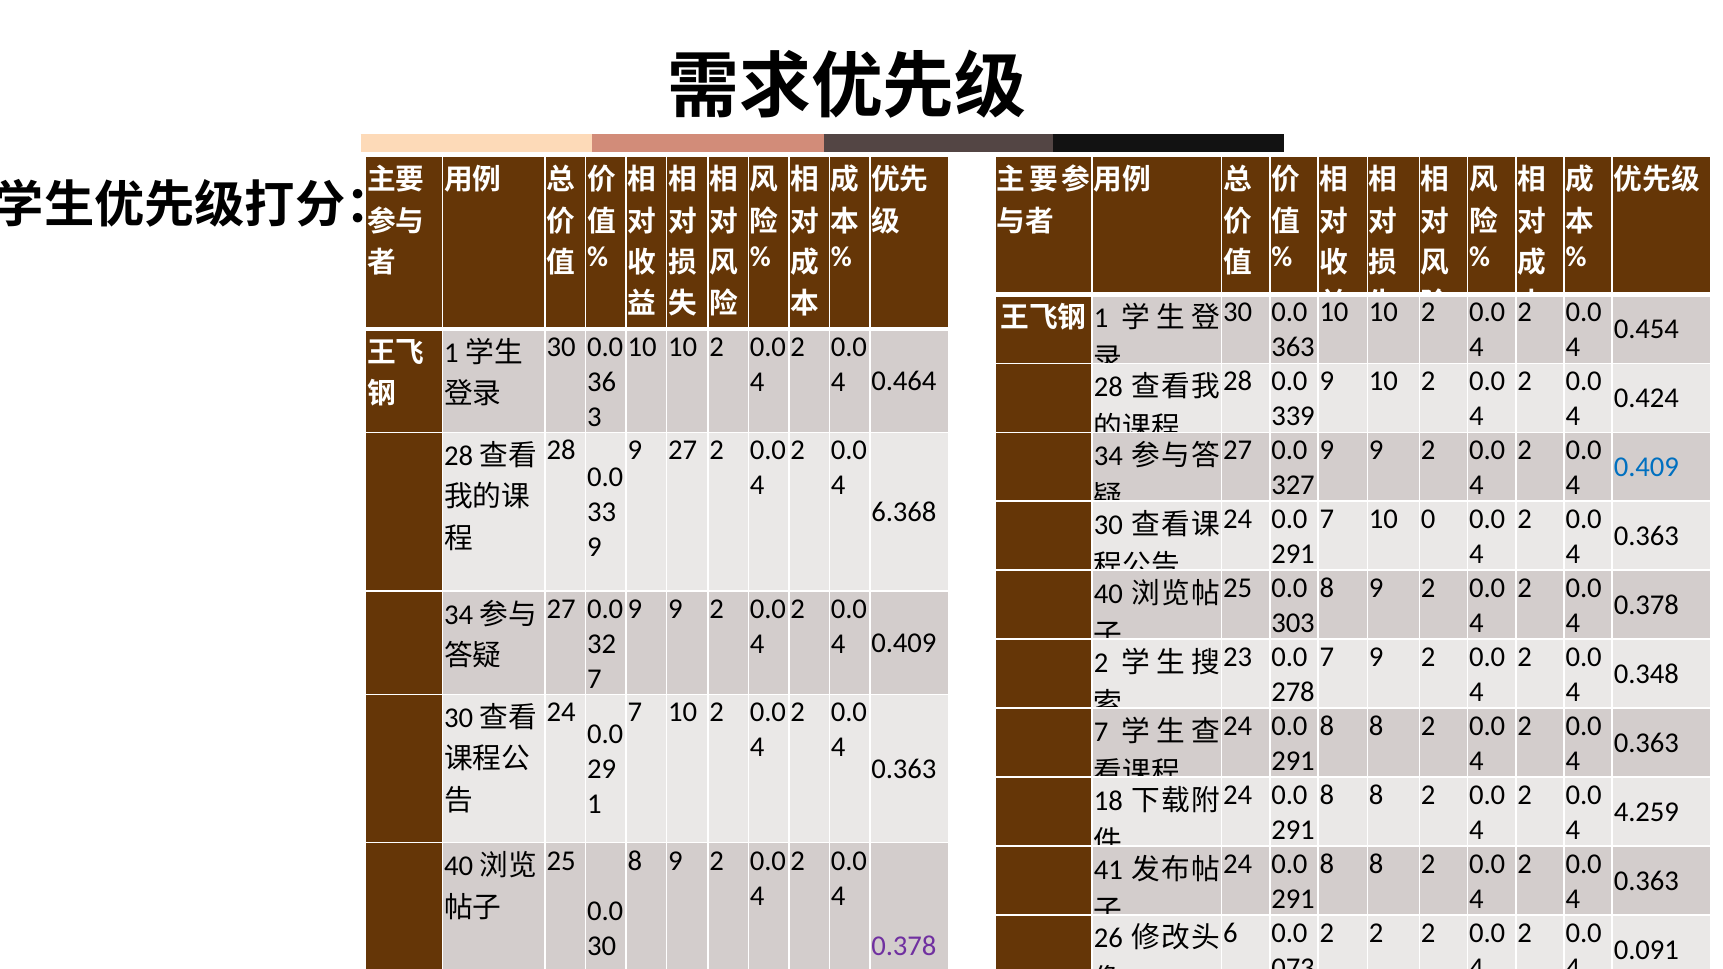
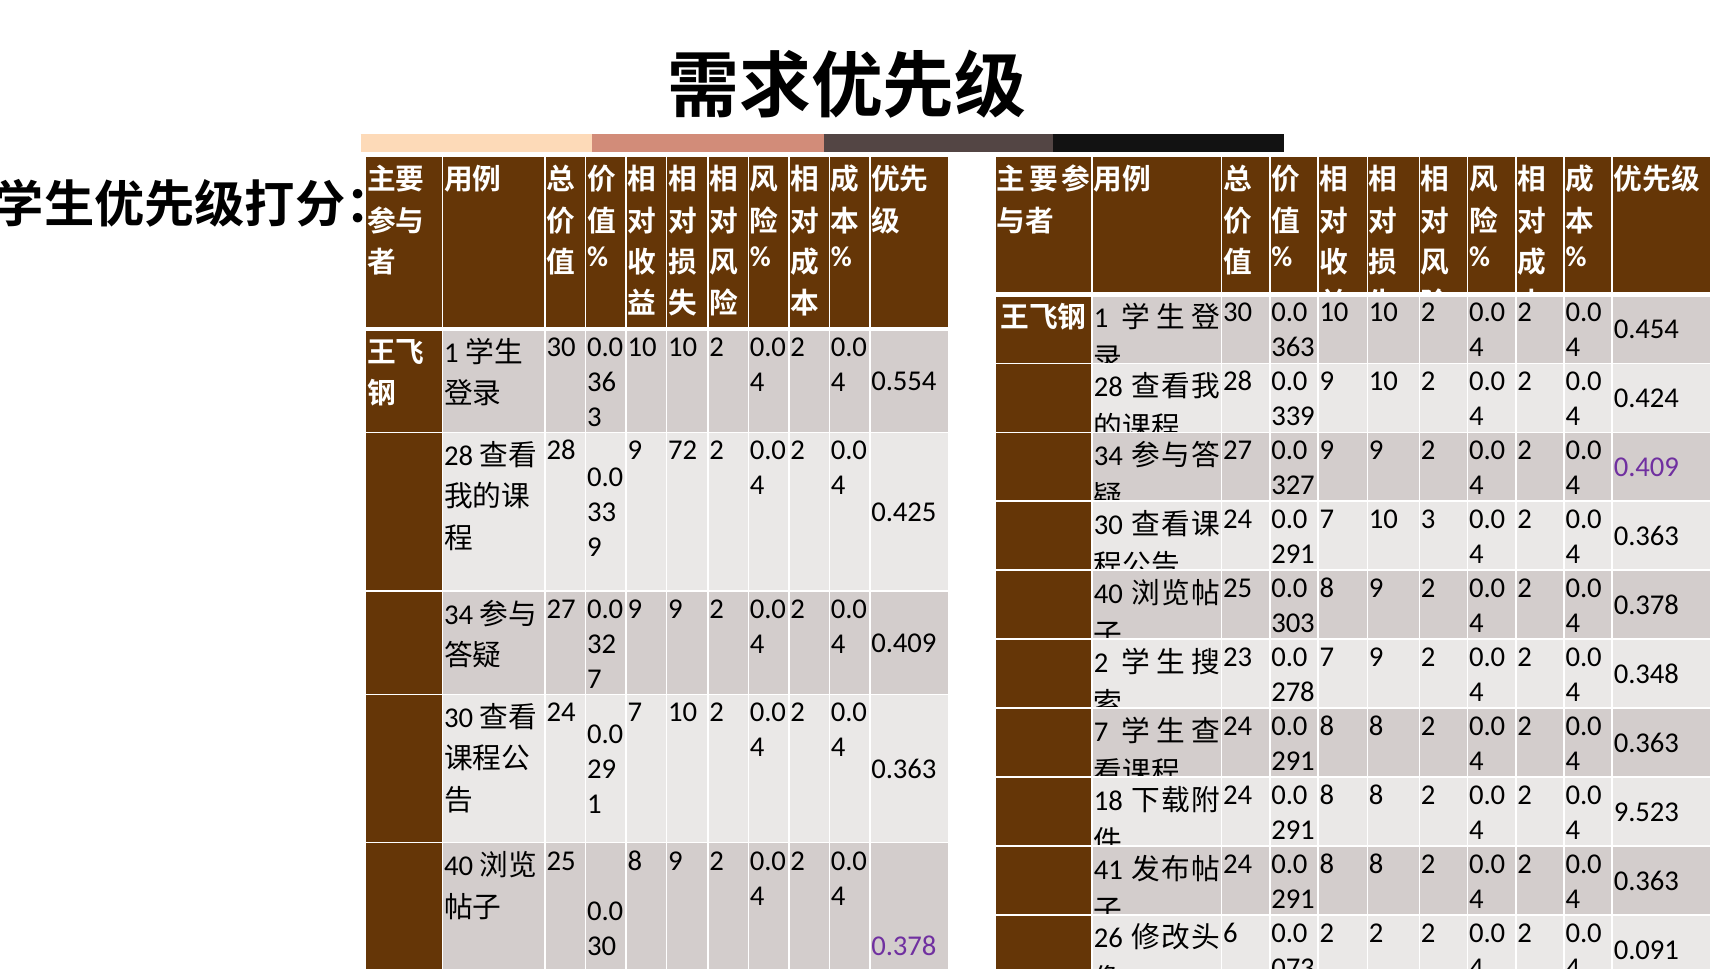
0.464: 0.464 -> 0.554
9 27: 27 -> 72
0.409 at (1646, 467) colour: blue -> purple
6.368: 6.368 -> 0.425
10 0: 0 -> 3
4.259: 4.259 -> 9.523
